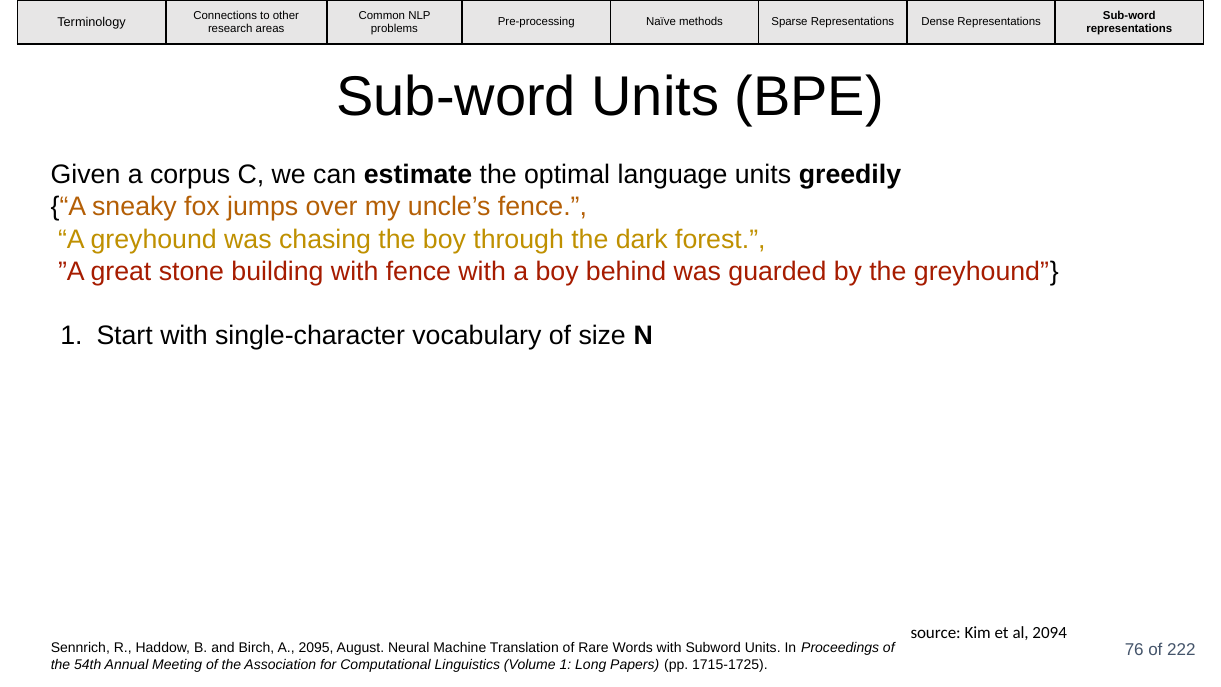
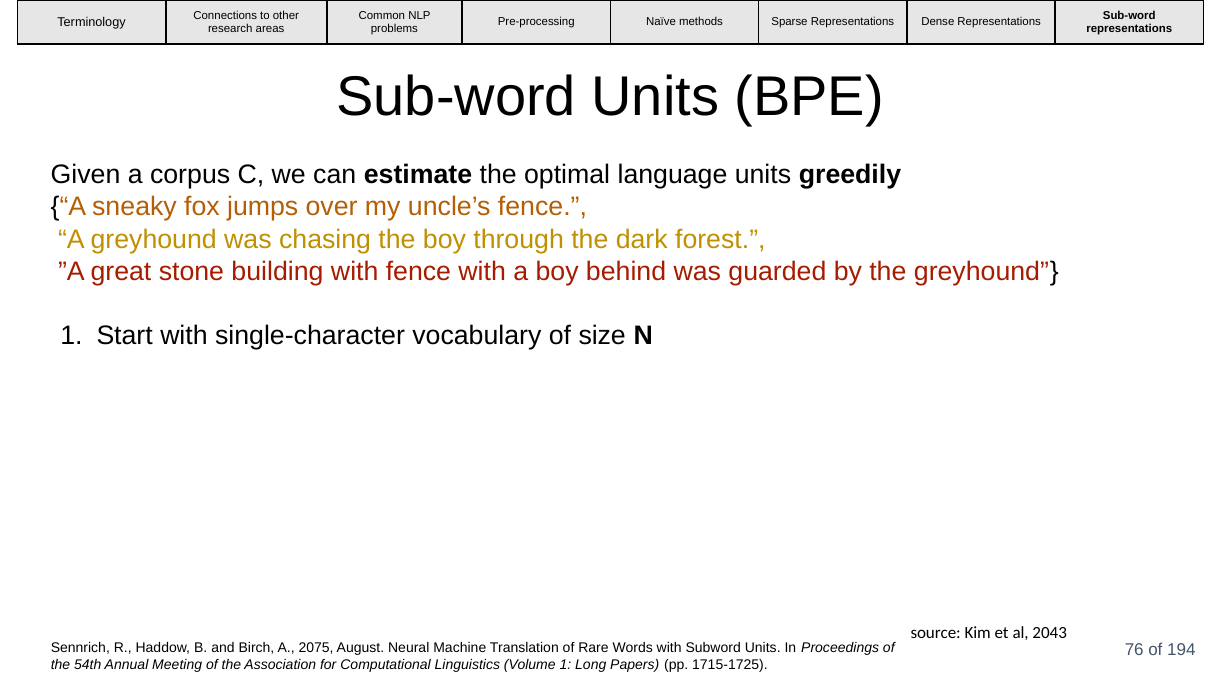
2094: 2094 -> 2043
2095: 2095 -> 2075
222: 222 -> 194
